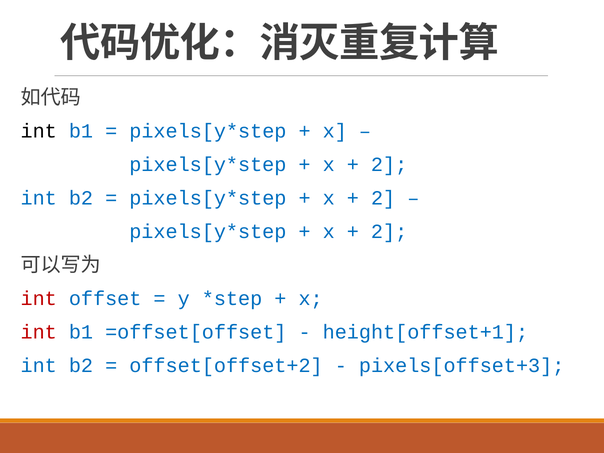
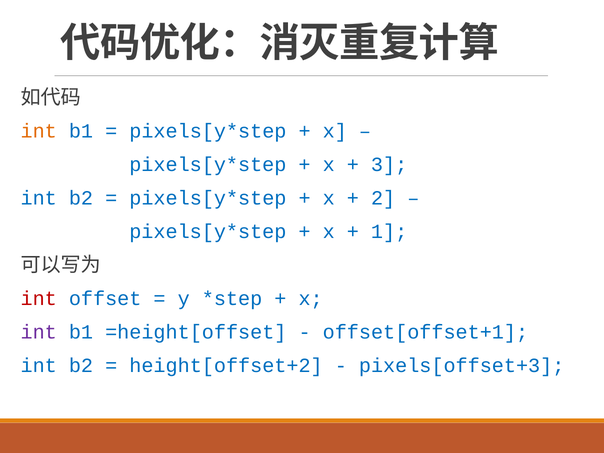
int at (39, 131) colour: black -> orange
2 at (389, 165): 2 -> 3
2 at (389, 232): 2 -> 1
int at (39, 332) colour: red -> purple
=offset[offset: =offset[offset -> =height[offset
height[offset+1: height[offset+1 -> offset[offset+1
offset[offset+2: offset[offset+2 -> height[offset+2
